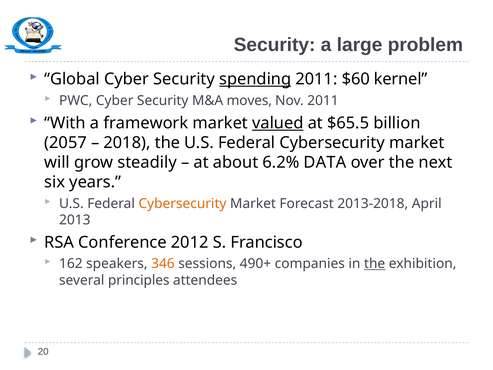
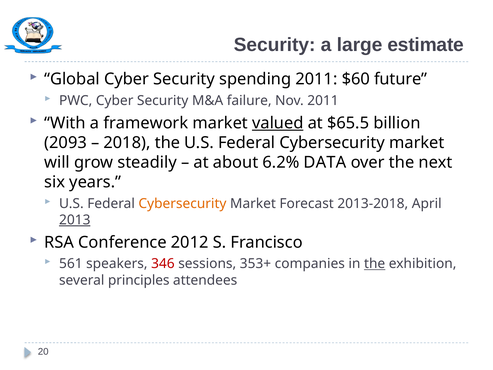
problem: problem -> estimate
spending underline: present -> none
kernel: kernel -> future
moves: moves -> failure
2057: 2057 -> 2093
2013 underline: none -> present
162: 162 -> 561
346 colour: orange -> red
490+: 490+ -> 353+
